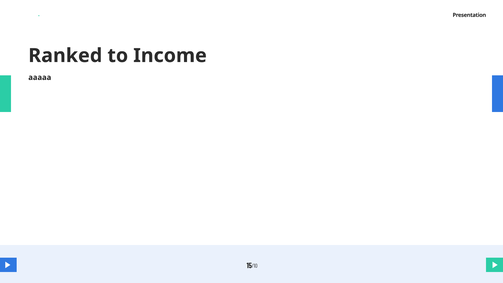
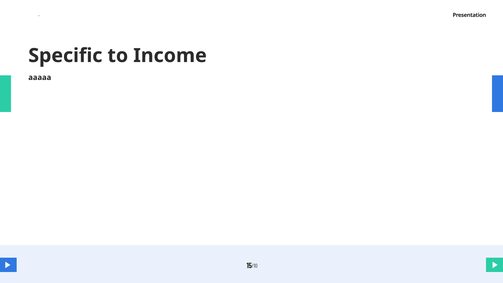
Ranked: Ranked -> Specific
